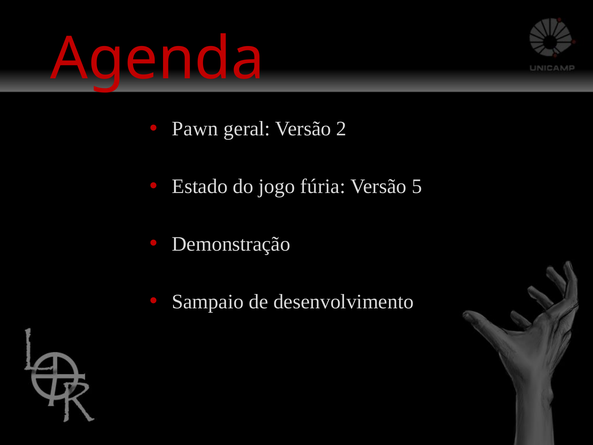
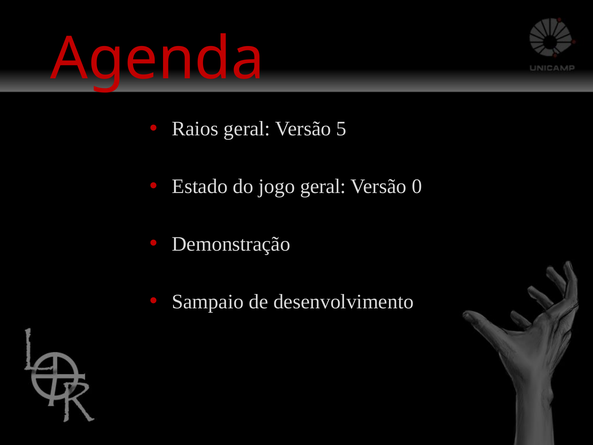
Pawn: Pawn -> Raios
2: 2 -> 5
jogo fúria: fúria -> geral
5: 5 -> 0
